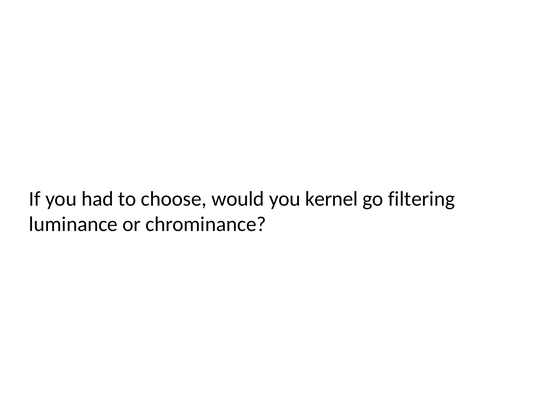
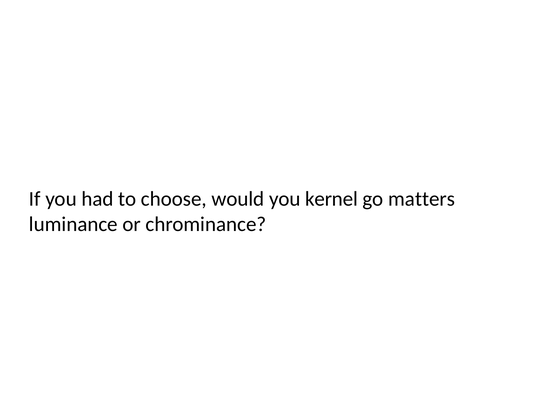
filtering: filtering -> matters
